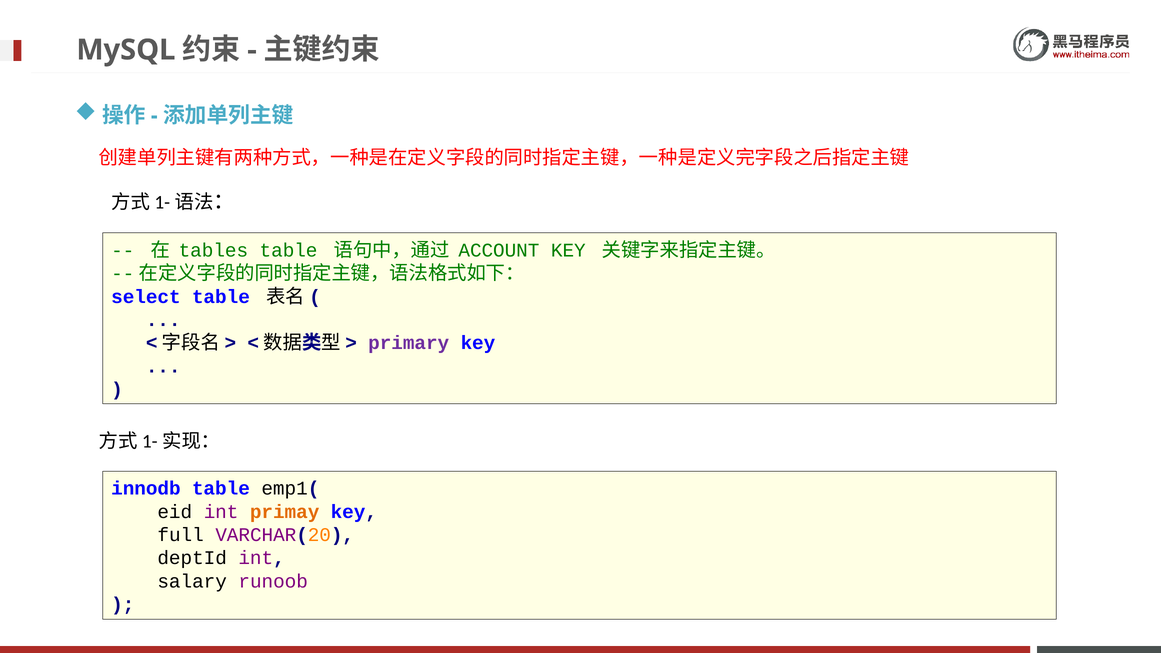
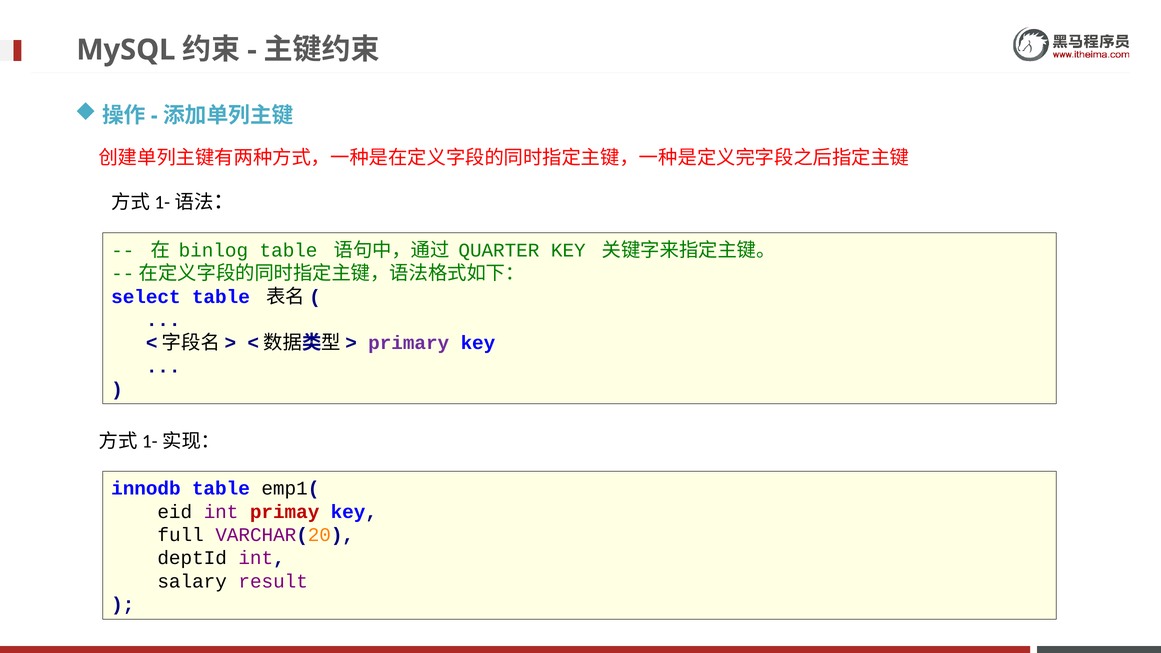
tables: tables -> binlog
ACCOUNT: ACCOUNT -> QUARTER
primay colour: orange -> red
runoob: runoob -> result
